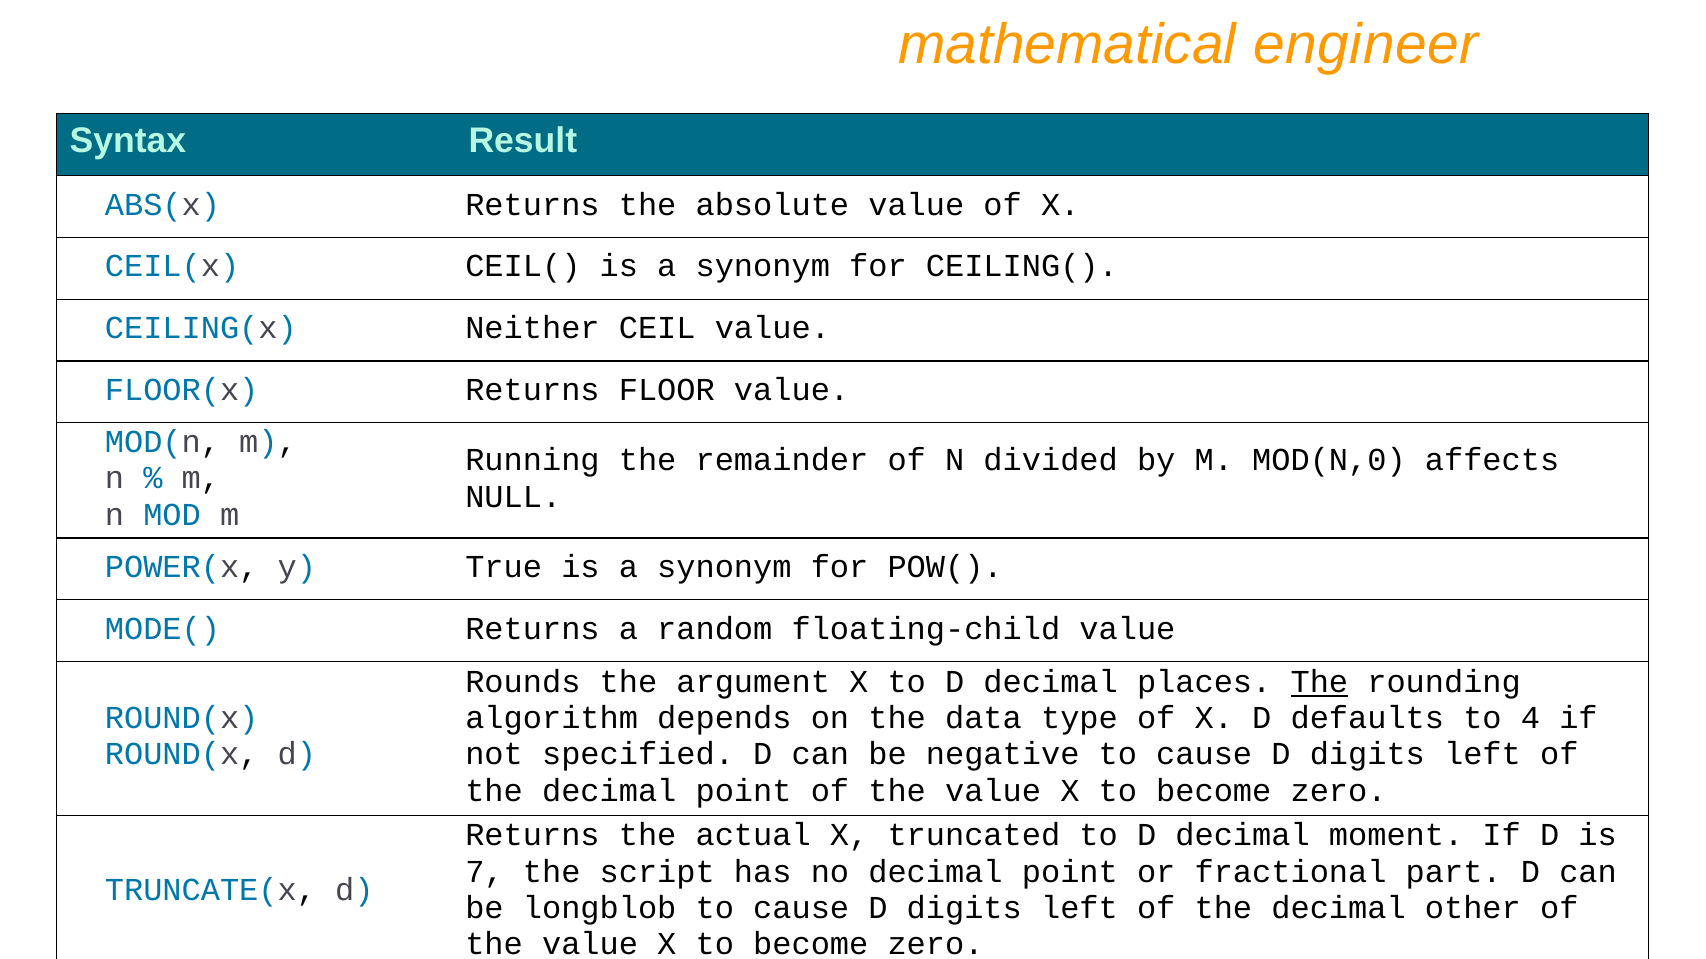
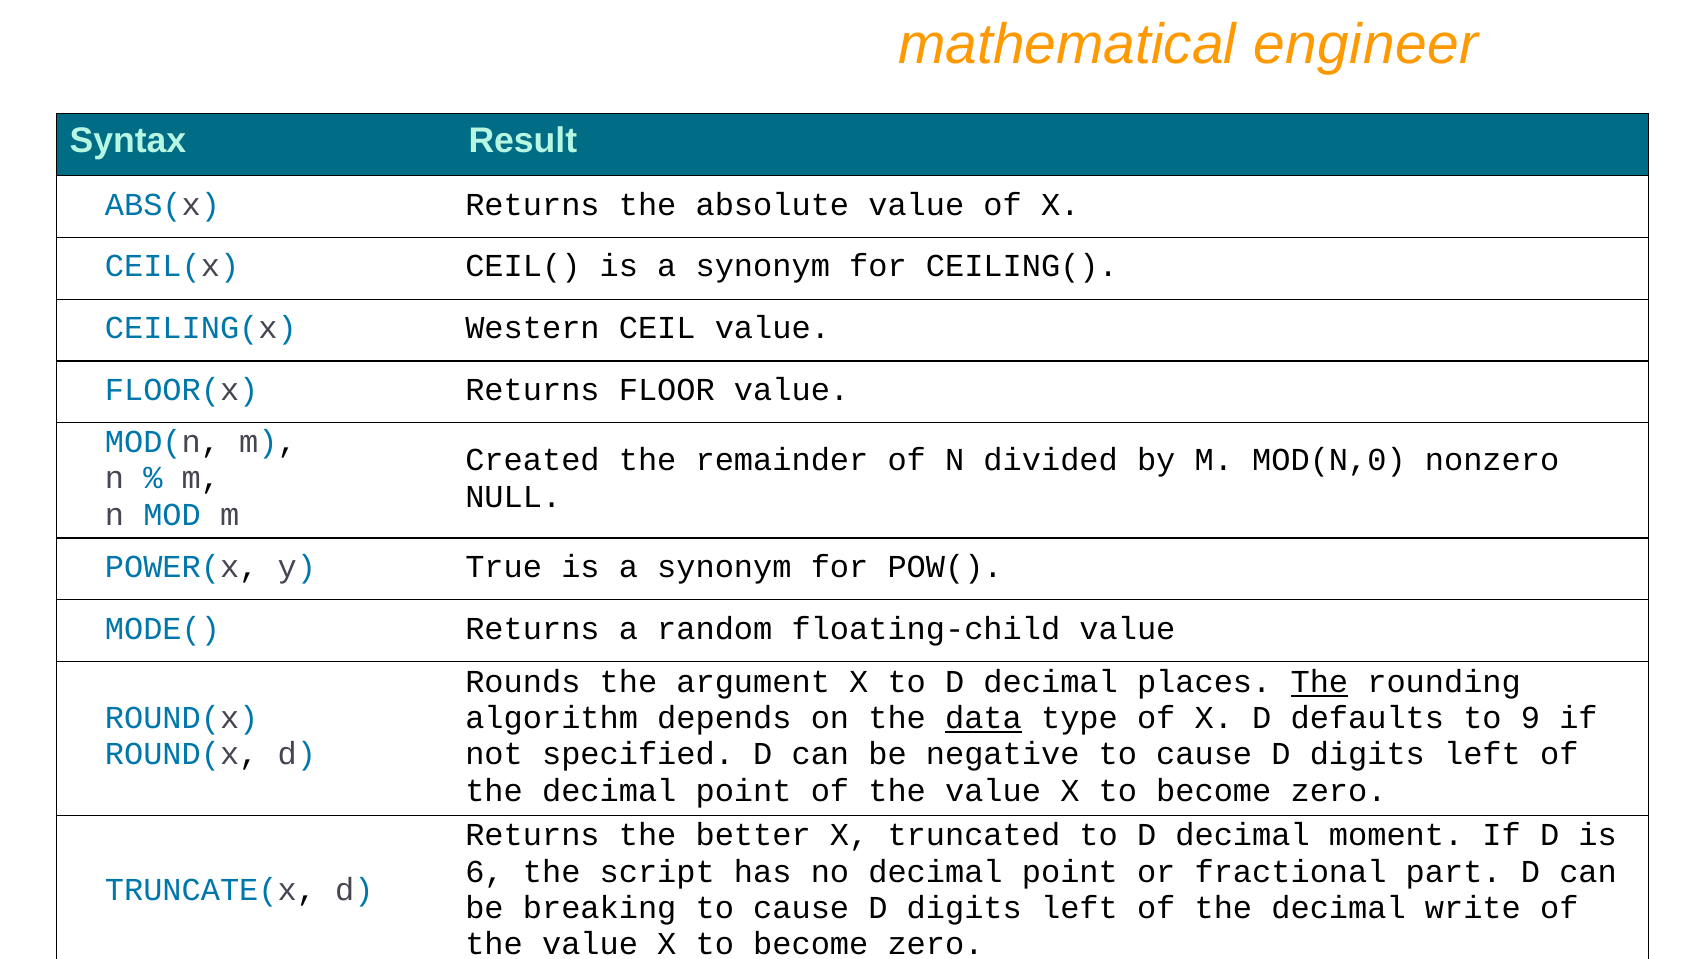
Neither: Neither -> Western
Running: Running -> Created
affects: affects -> nonzero
data underline: none -> present
4: 4 -> 9
actual: actual -> better
7: 7 -> 6
longblob: longblob -> breaking
other: other -> write
